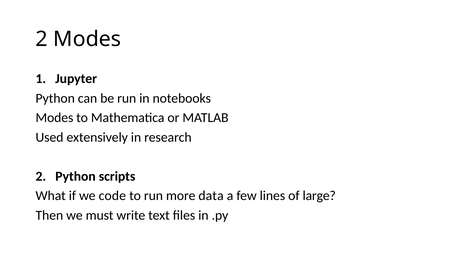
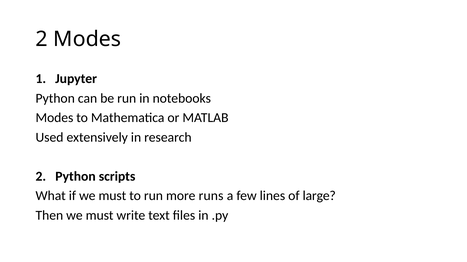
if we code: code -> must
data: data -> runs
